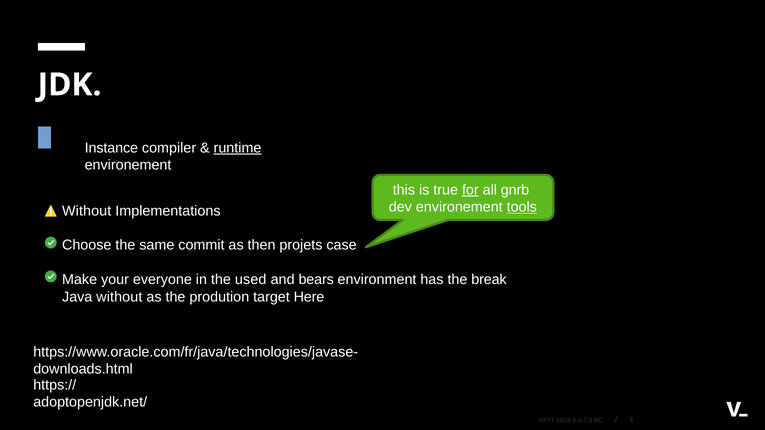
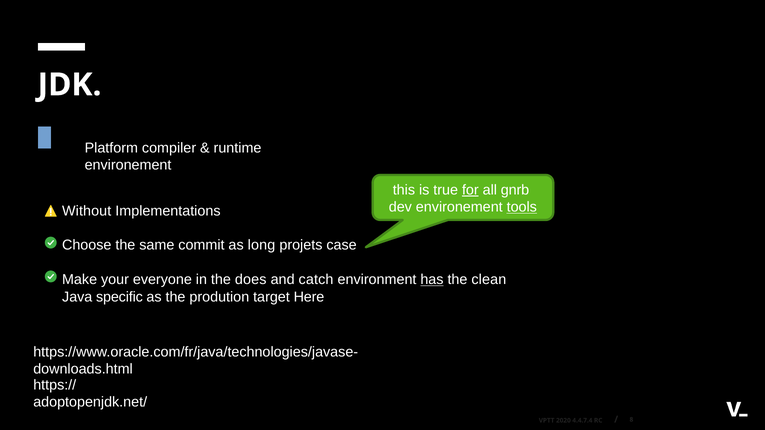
Instance: Instance -> Platform
runtime underline: present -> none
then: then -> long
used: used -> does
bears: bears -> catch
has underline: none -> present
break: break -> clean
Java without: without -> specific
